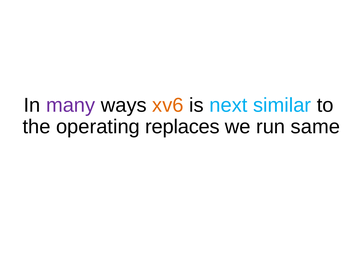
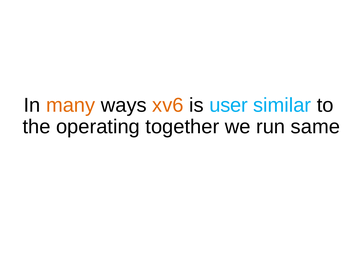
many colour: purple -> orange
next: next -> user
replaces: replaces -> together
